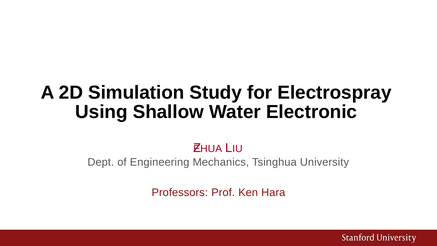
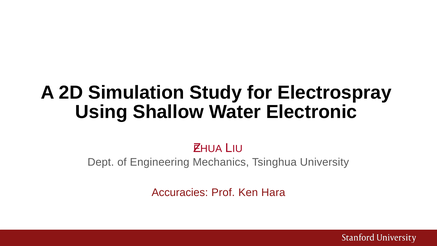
Professors: Professors -> Accuracies
